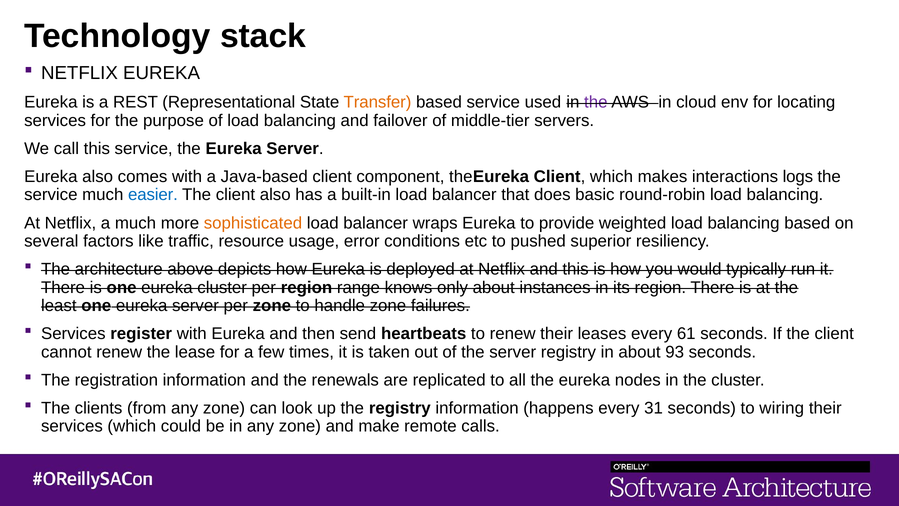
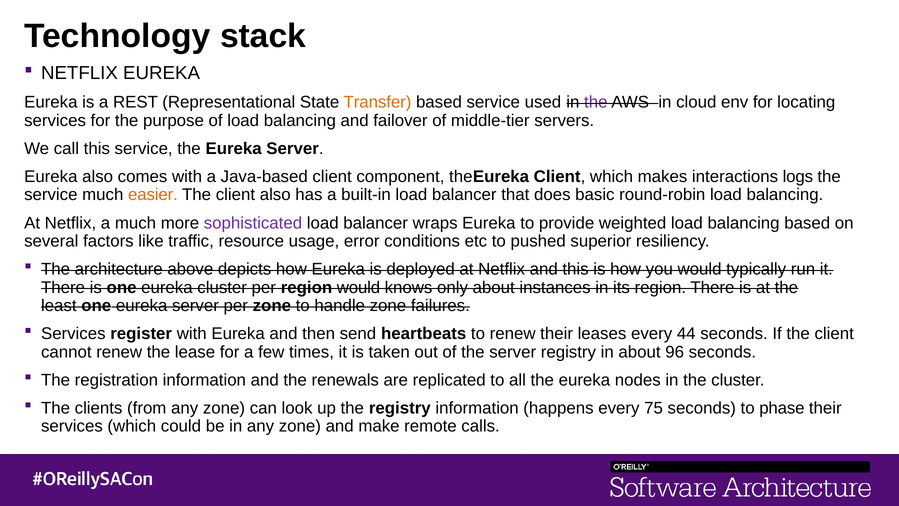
easier colour: blue -> orange
sophisticated colour: orange -> purple
region range: range -> would
61: 61 -> 44
93: 93 -> 96
31: 31 -> 75
wiring: wiring -> phase
